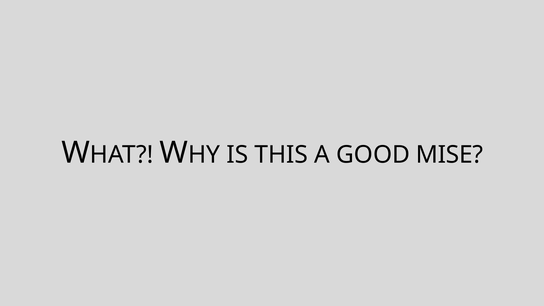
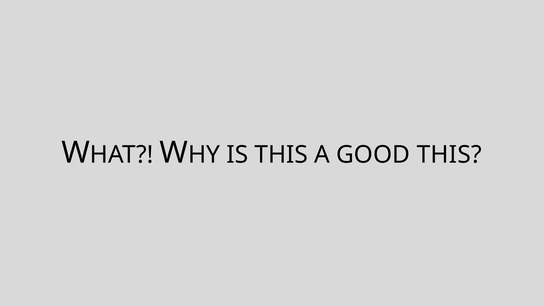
GOOD MISE: MISE -> THIS
